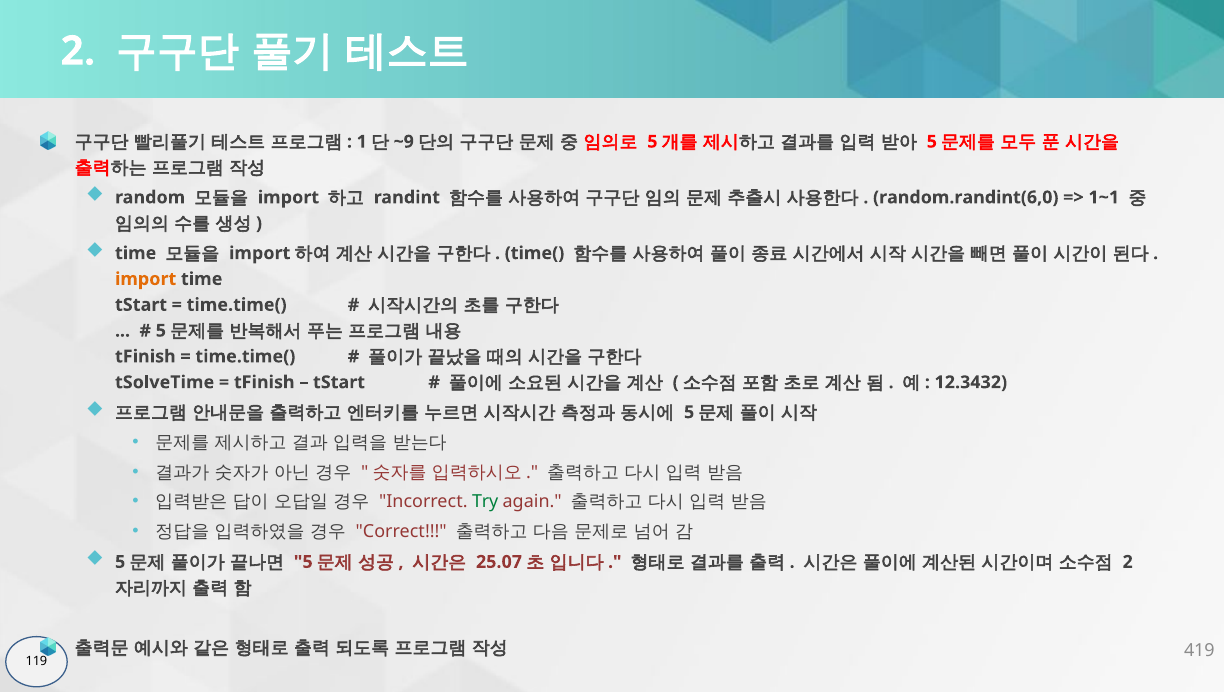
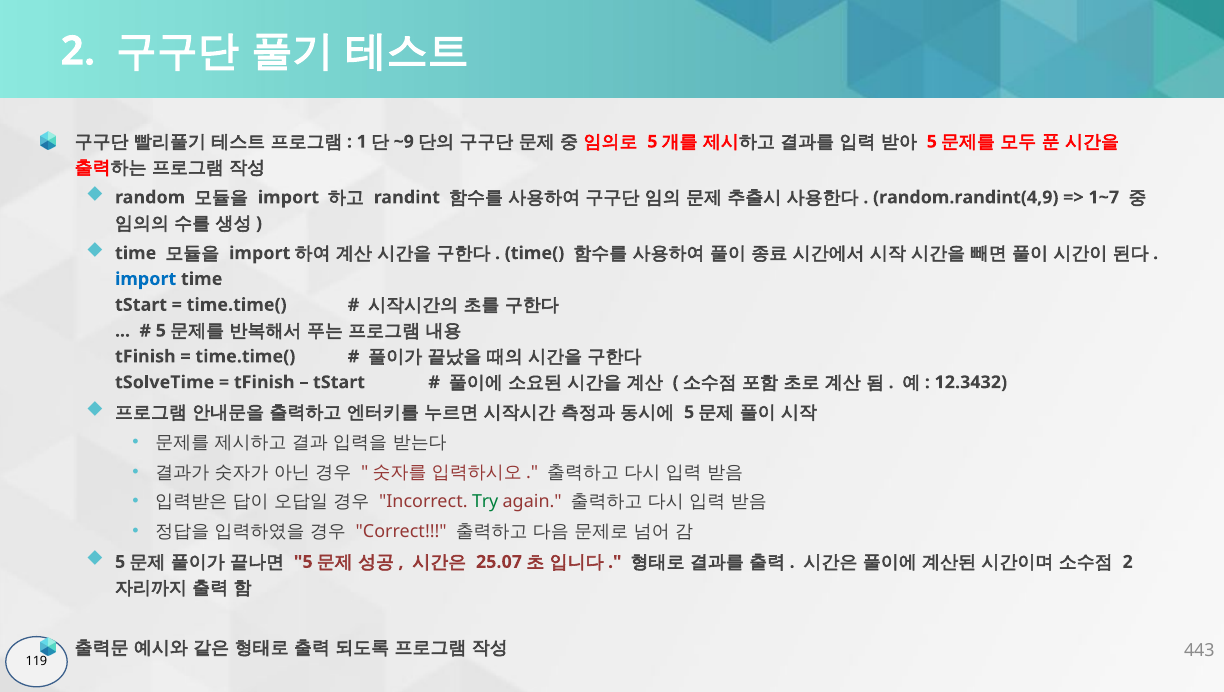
random.randint(6,0: random.randint(6,0 -> random.randint(4,9
1~1: 1~1 -> 1~7
import at (146, 279) colour: orange -> blue
419: 419 -> 443
